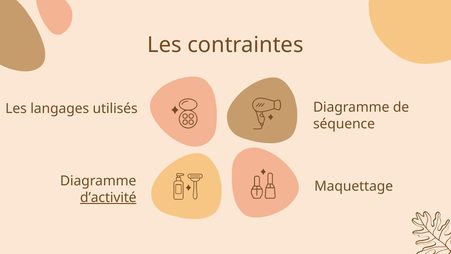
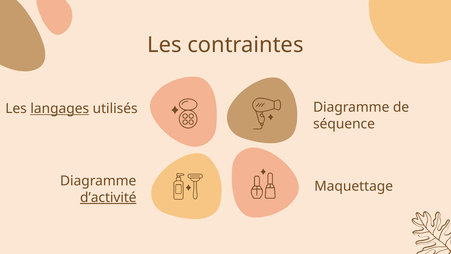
langages underline: none -> present
